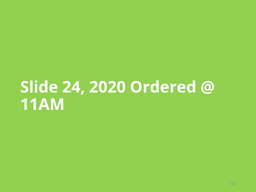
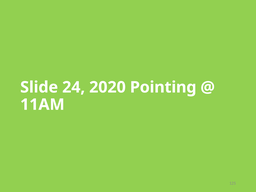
Ordered: Ordered -> Pointing
